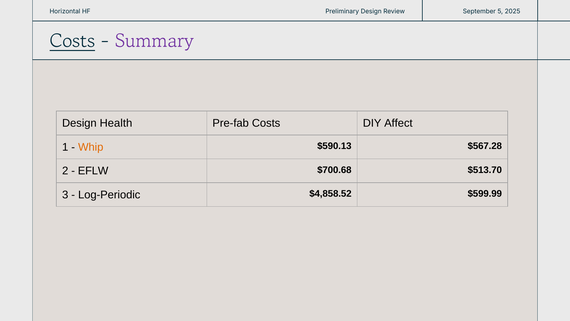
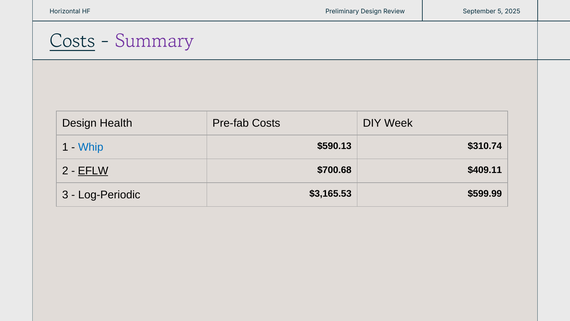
Affect: Affect -> Week
Whip colour: orange -> blue
$567.28: $567.28 -> $310.74
EFLW underline: none -> present
$513.70: $513.70 -> $409.11
$4,858.52: $4,858.52 -> $3,165.53
